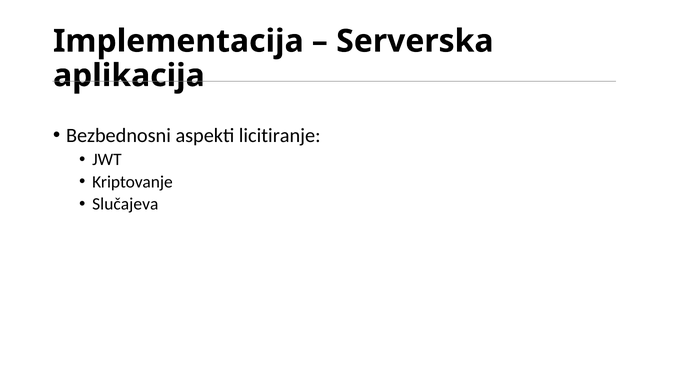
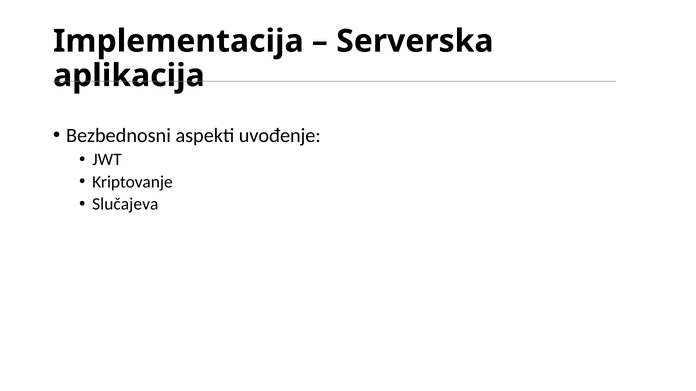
licitiranje: licitiranje -> uvođenje
